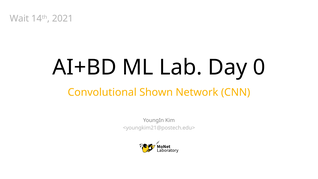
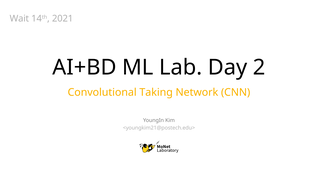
0: 0 -> 2
Shown: Shown -> Taking
